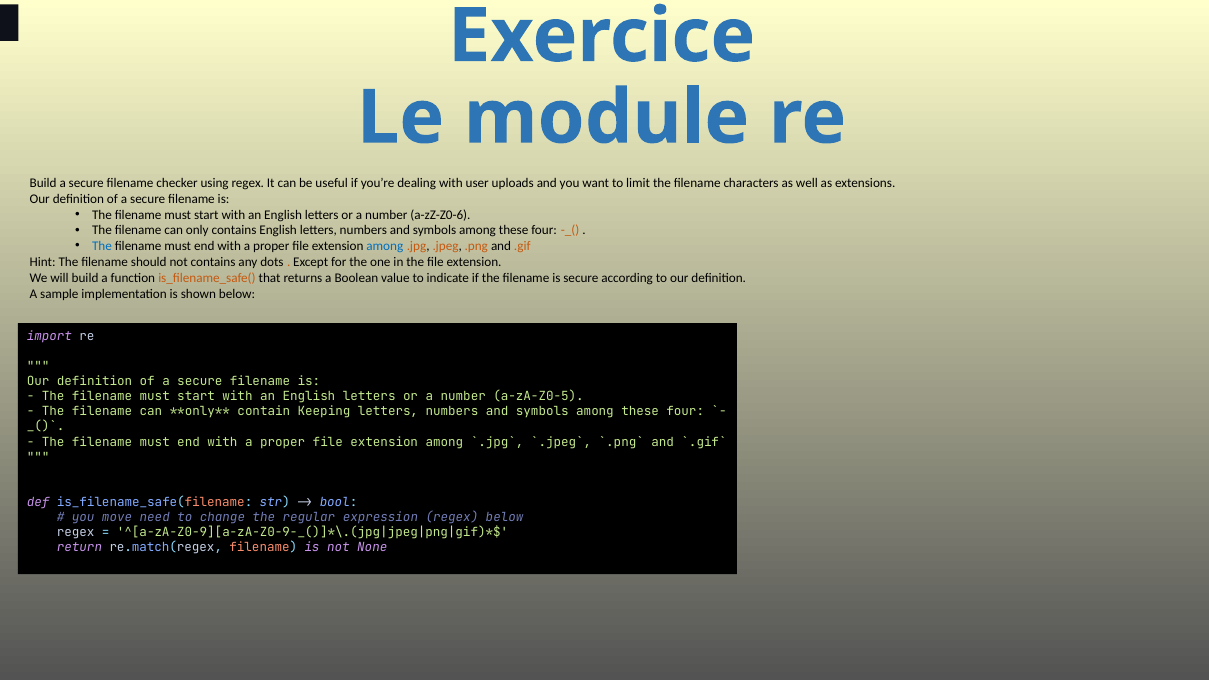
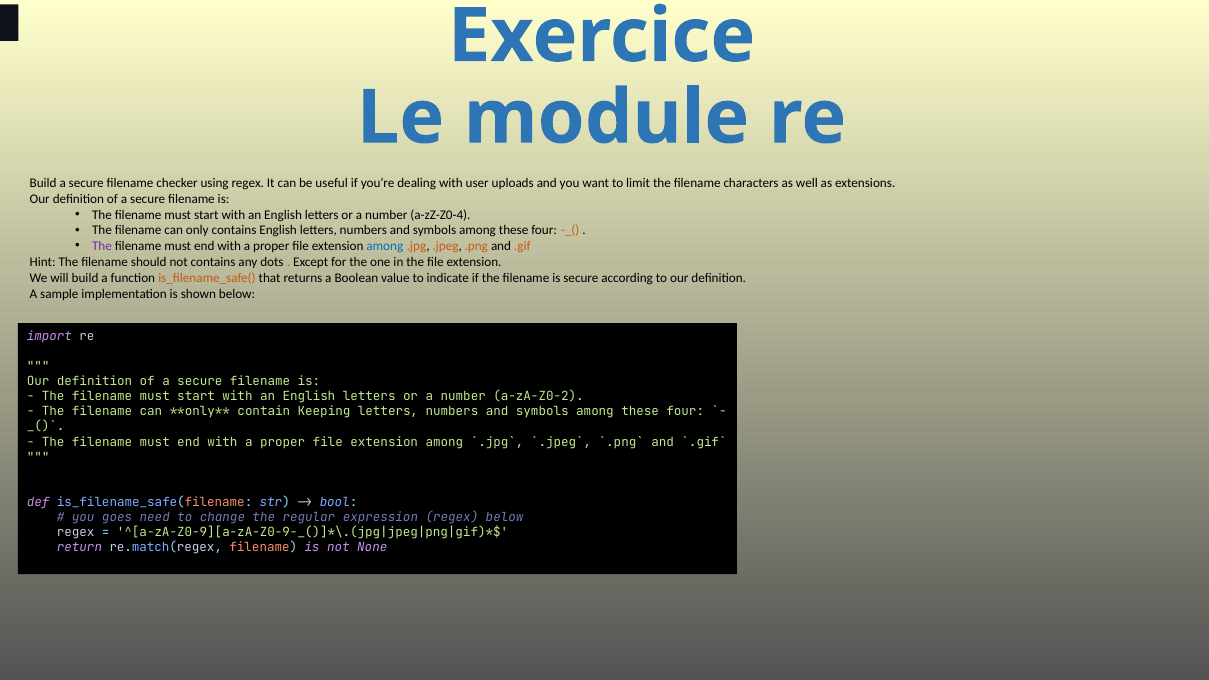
a-zZ-Z0-6: a-zZ-Z0-6 -> a-zZ-Z0-4
The at (102, 246) colour: blue -> purple
a-zA-Z0-5: a-zA-Z0-5 -> a-zA-Z0-2
move: move -> goes
